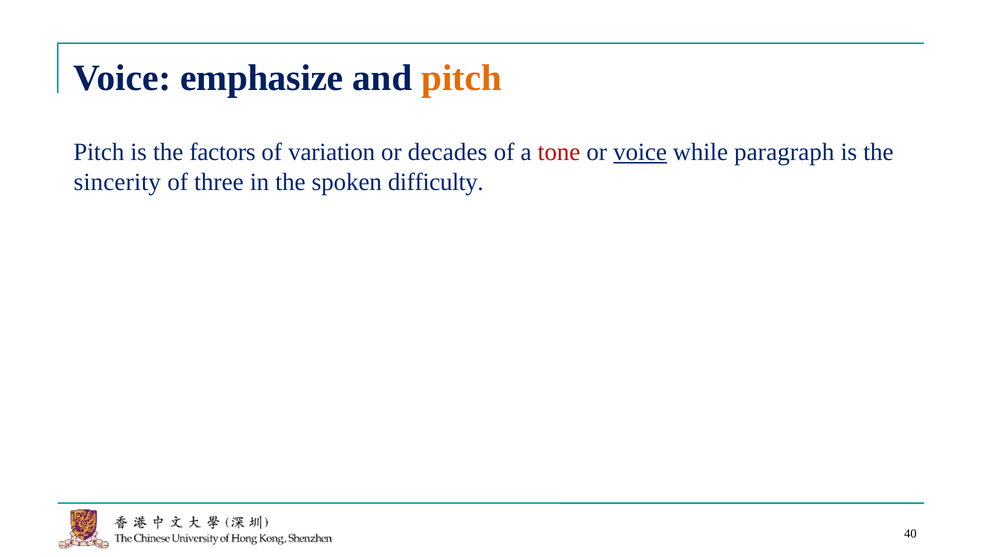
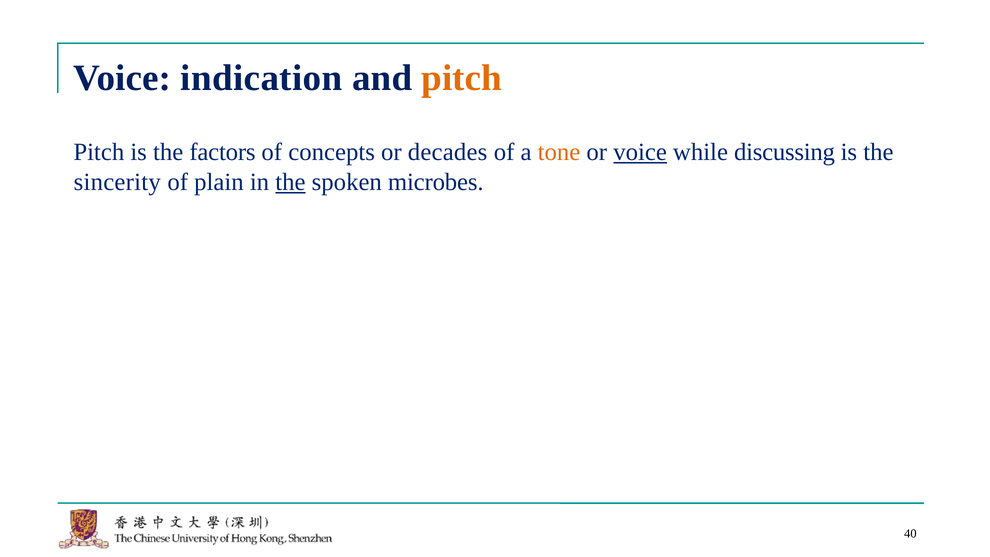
emphasize: emphasize -> indication
variation: variation -> concepts
tone colour: red -> orange
paragraph: paragraph -> discussing
three: three -> plain
the at (290, 182) underline: none -> present
difficulty: difficulty -> microbes
